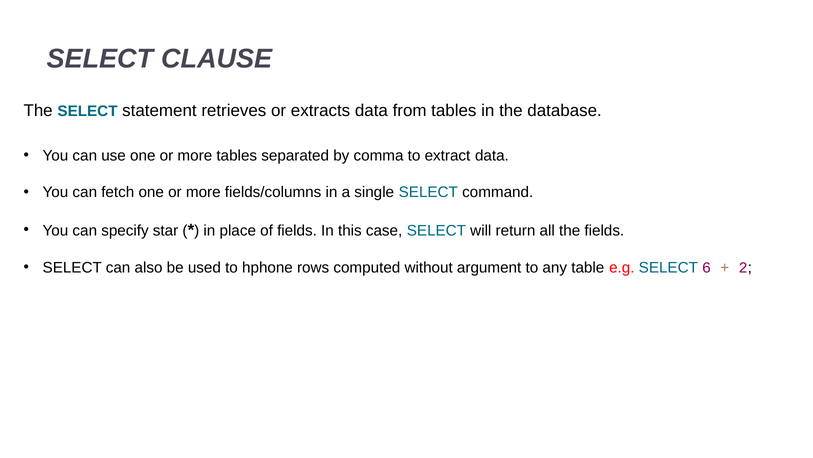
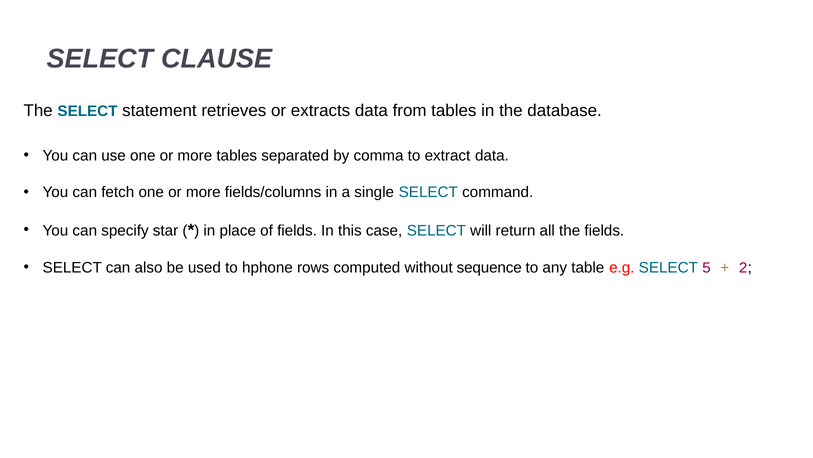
argument: argument -> sequence
6: 6 -> 5
